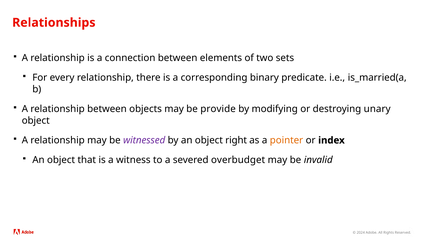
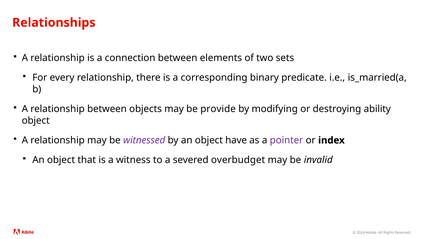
unary: unary -> ability
right: right -> have
pointer colour: orange -> purple
